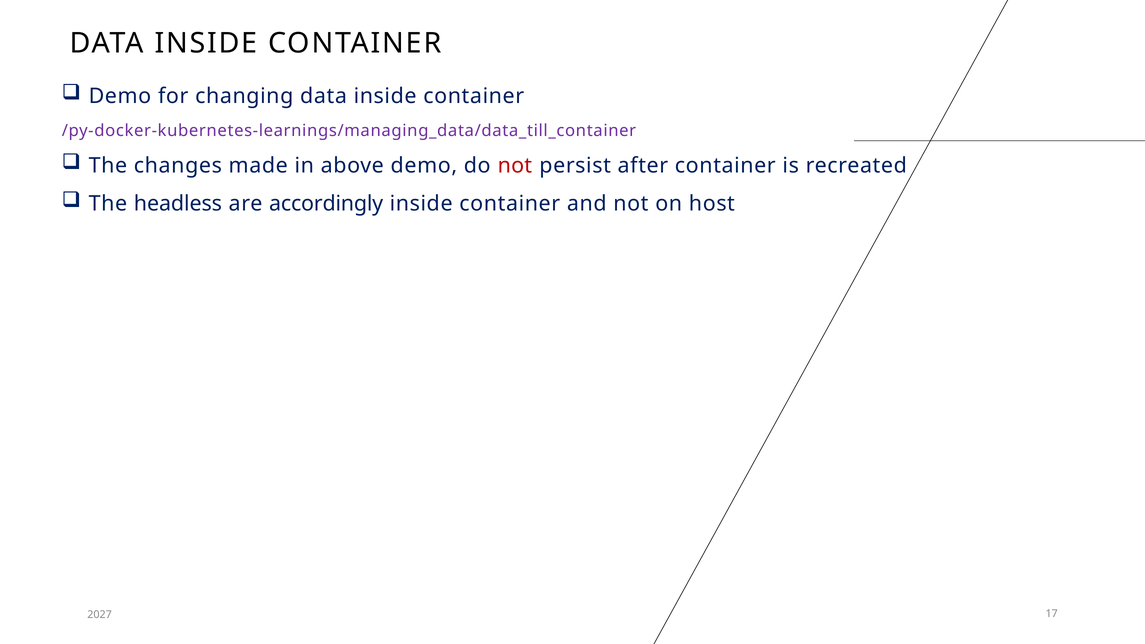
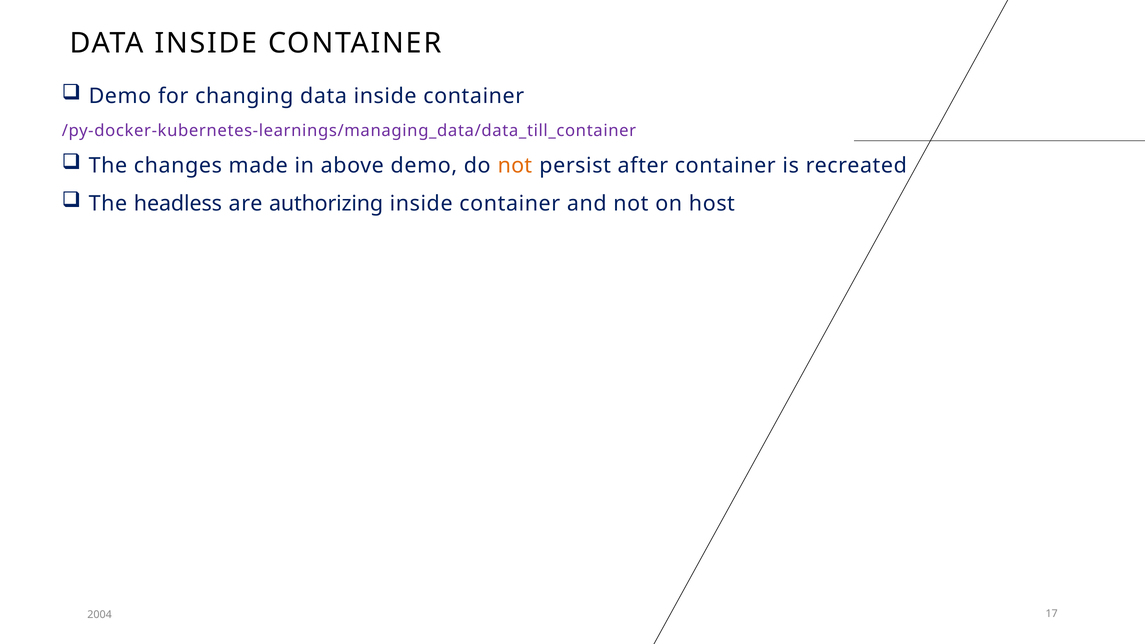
not at (515, 166) colour: red -> orange
accordingly: accordingly -> authorizing
2027: 2027 -> 2004
